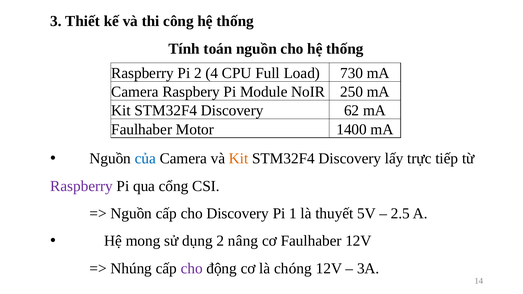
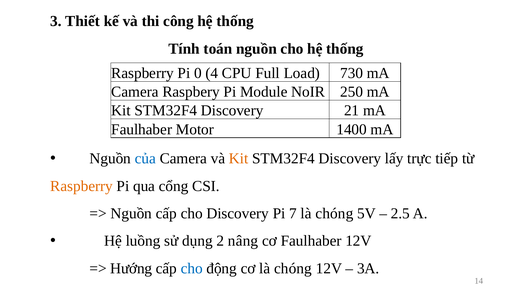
Pi 2: 2 -> 0
62: 62 -> 21
Raspberry at (82, 186) colour: purple -> orange
1: 1 -> 7
thuyết at (334, 214): thuyết -> chóng
mong: mong -> luồng
Nhúng: Nhúng -> Hướng
cho at (192, 269) colour: purple -> blue
